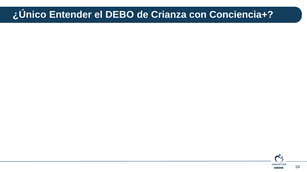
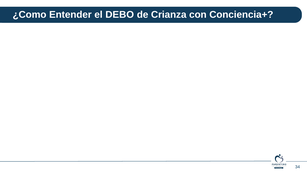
¿Único: ¿Único -> ¿Como
